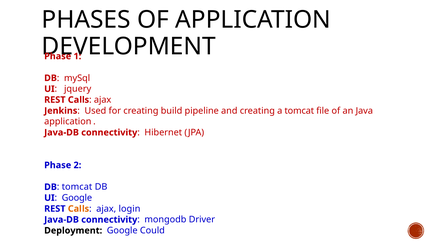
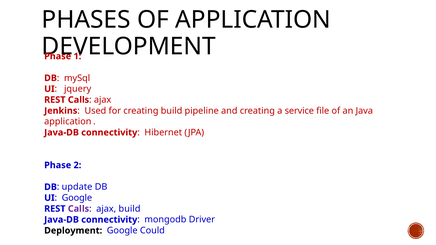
a tomcat: tomcat -> service
tomcat at (77, 187): tomcat -> update
Calls at (78, 209) colour: orange -> purple
ajax login: login -> build
